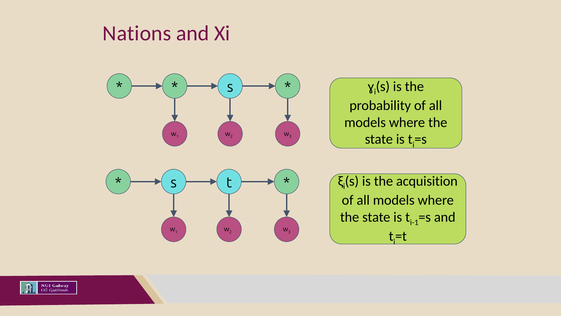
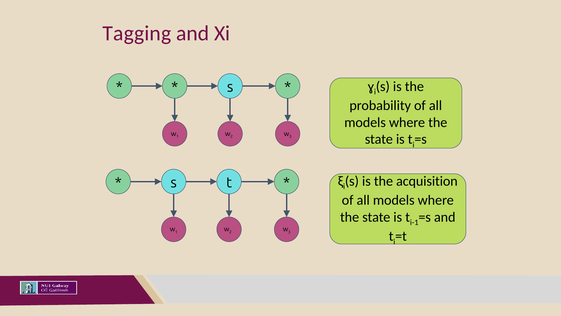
Nations: Nations -> Tagging
